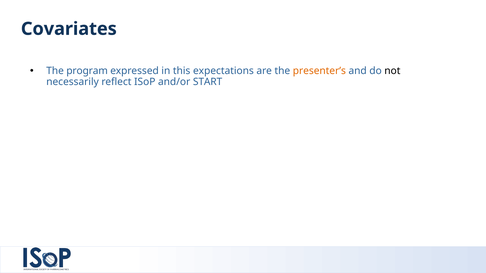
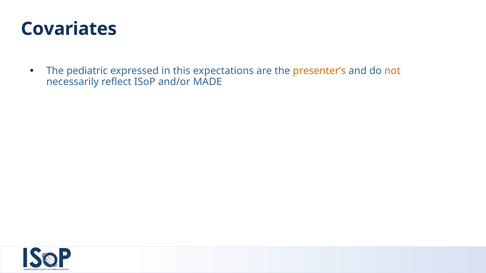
program: program -> pediatric
not colour: black -> orange
START: START -> MADE
